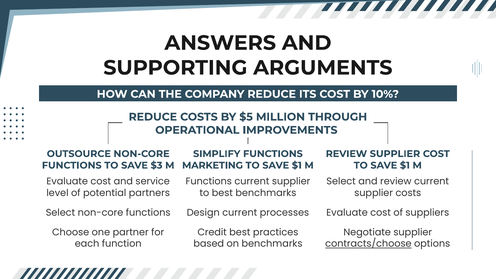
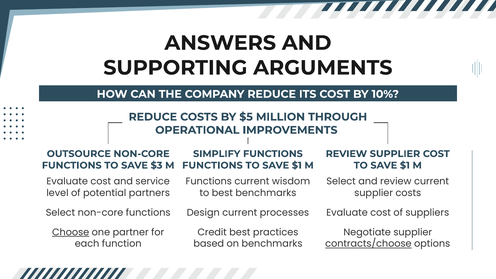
MARKETING at (213, 165): MARKETING -> FUNCTIONS
supplier at (291, 181): supplier -> wisdom
Choose underline: none -> present
